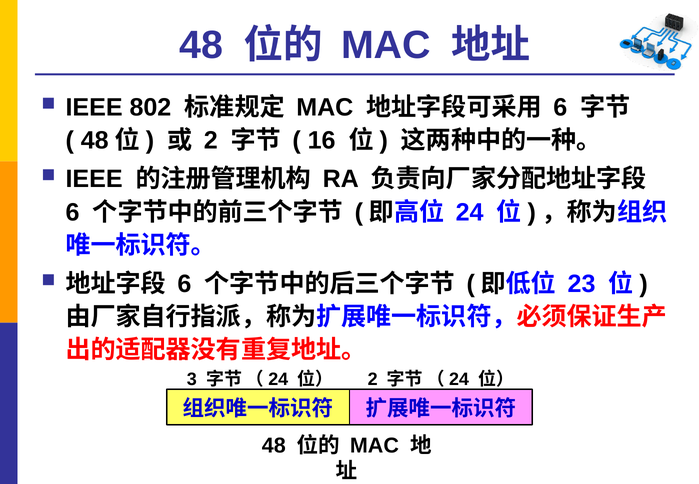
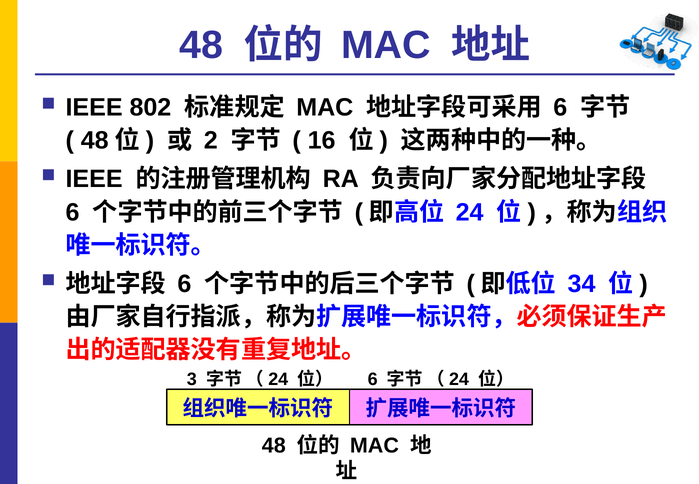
23: 23 -> 34
2 at (373, 379): 2 -> 6
